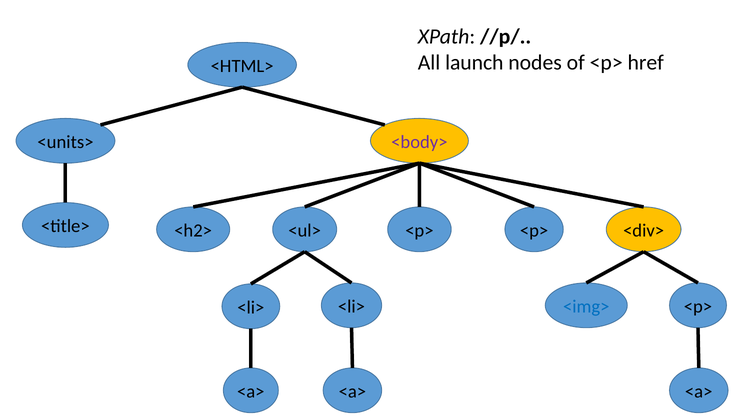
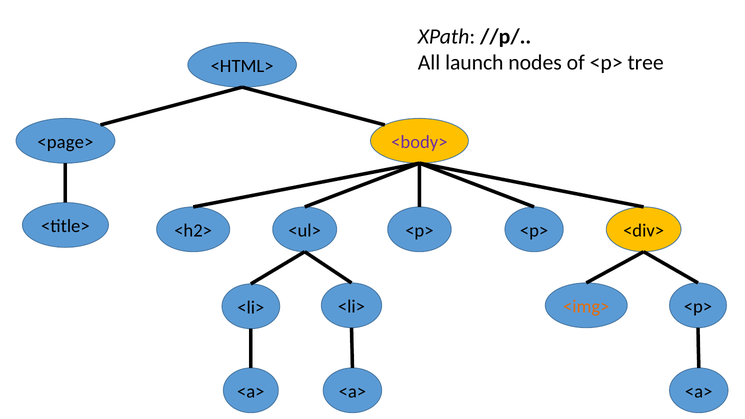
href: href -> tree
<units>: <units> -> <page>
<img> colour: blue -> orange
